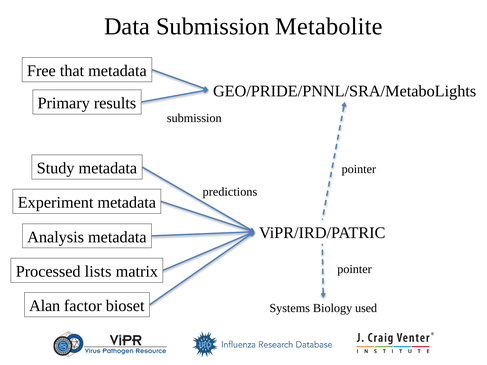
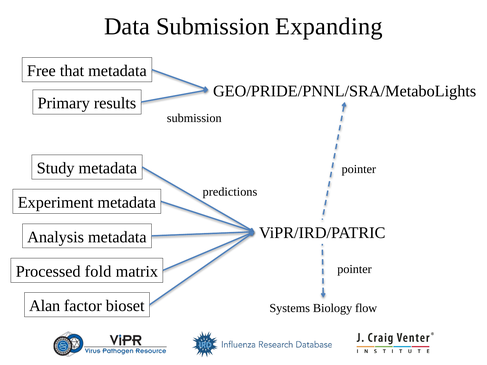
Metabolite: Metabolite -> Expanding
lists: lists -> fold
used: used -> flow
